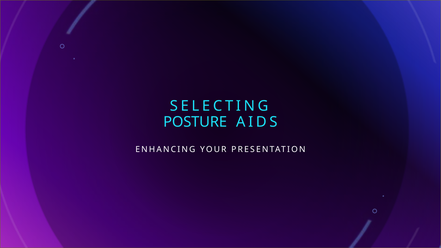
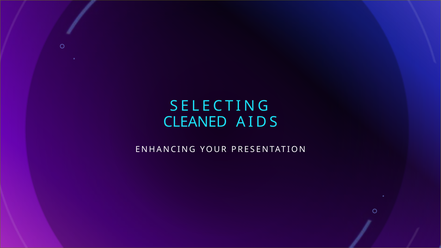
POSTURE: POSTURE -> CLEANED
